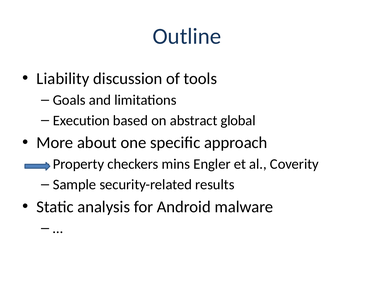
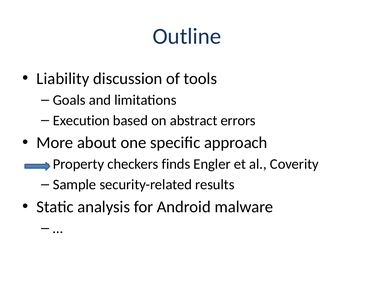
global: global -> errors
mins: mins -> finds
